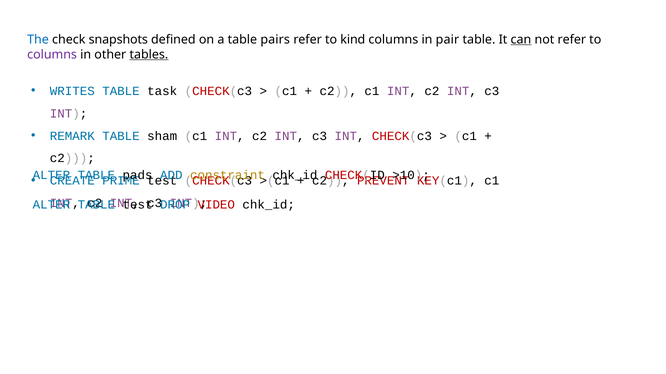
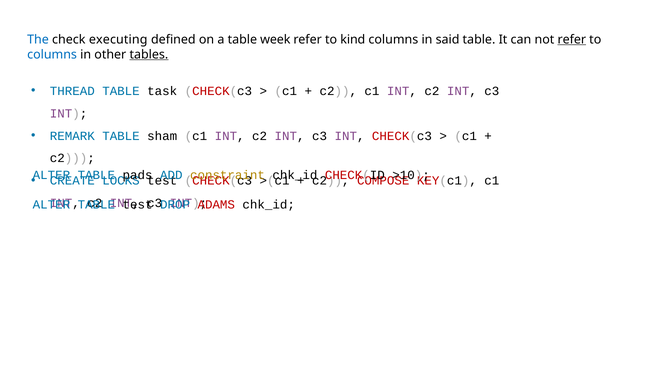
snapshots: snapshots -> executing
pairs: pairs -> week
pair: pair -> said
can underline: present -> none
refer at (572, 40) underline: none -> present
columns at (52, 55) colour: purple -> blue
WRITES: WRITES -> THREAD
PRIME: PRIME -> LOCKS
PREVENT: PREVENT -> COMPOSE
VIDEO: VIDEO -> ADAMS
